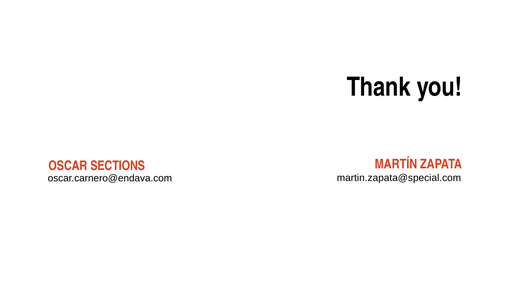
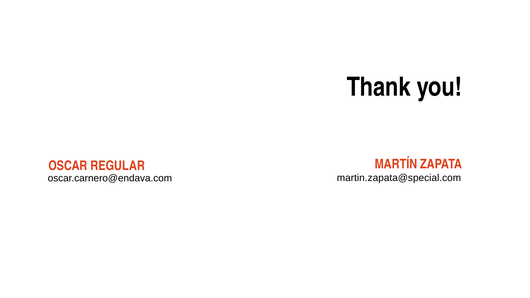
SECTIONS: SECTIONS -> REGULAR
